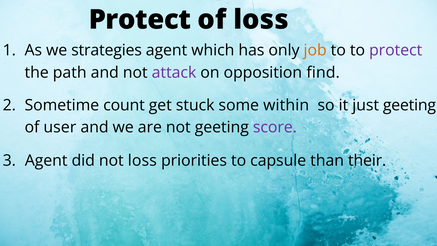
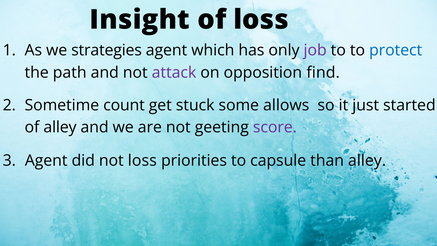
Protect at (140, 20): Protect -> Insight
job colour: orange -> purple
protect at (396, 50) colour: purple -> blue
within: within -> allows
just geeting: geeting -> started
of user: user -> alley
than their: their -> alley
